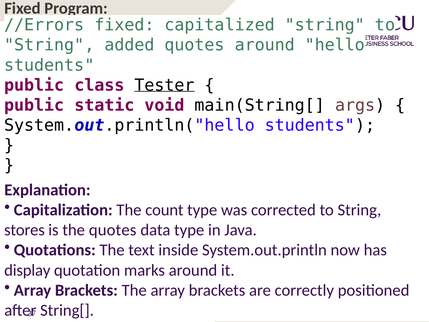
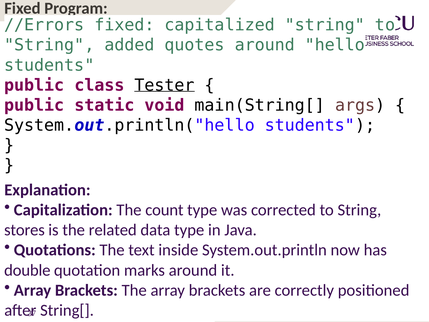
the quotes: quotes -> related
display: display -> double
